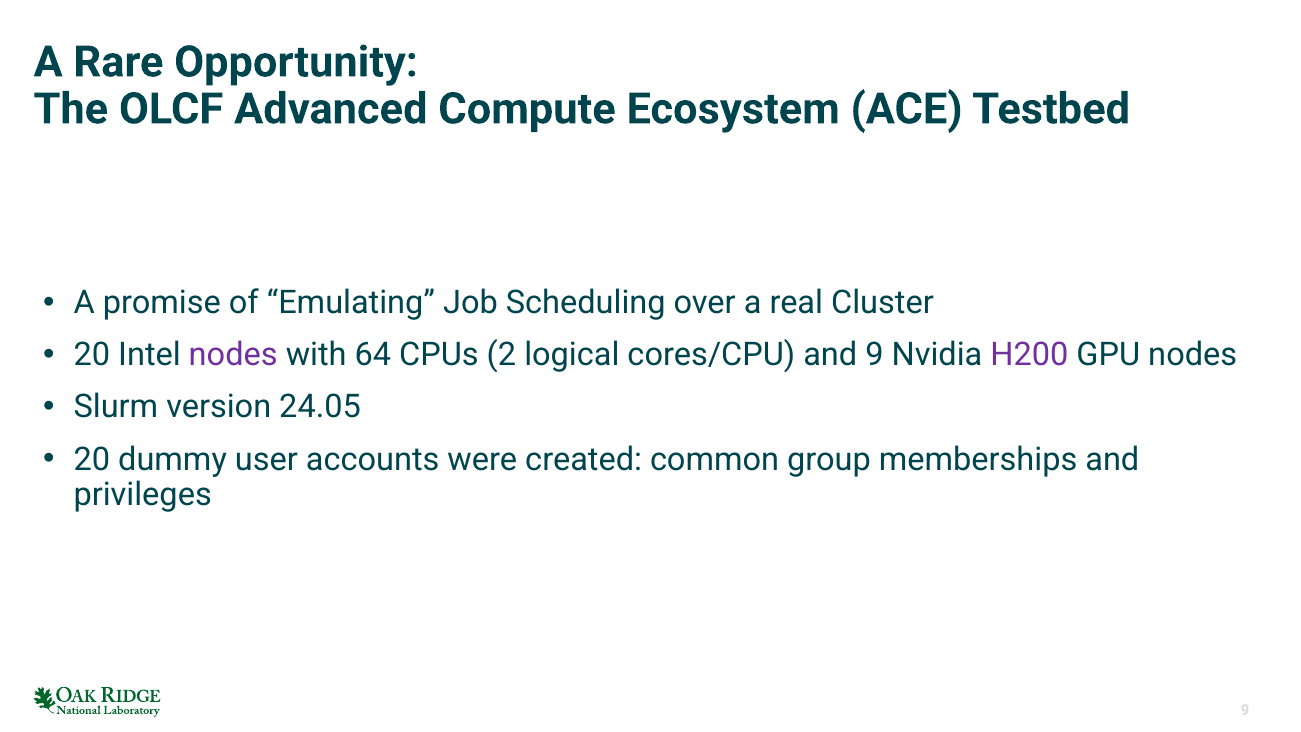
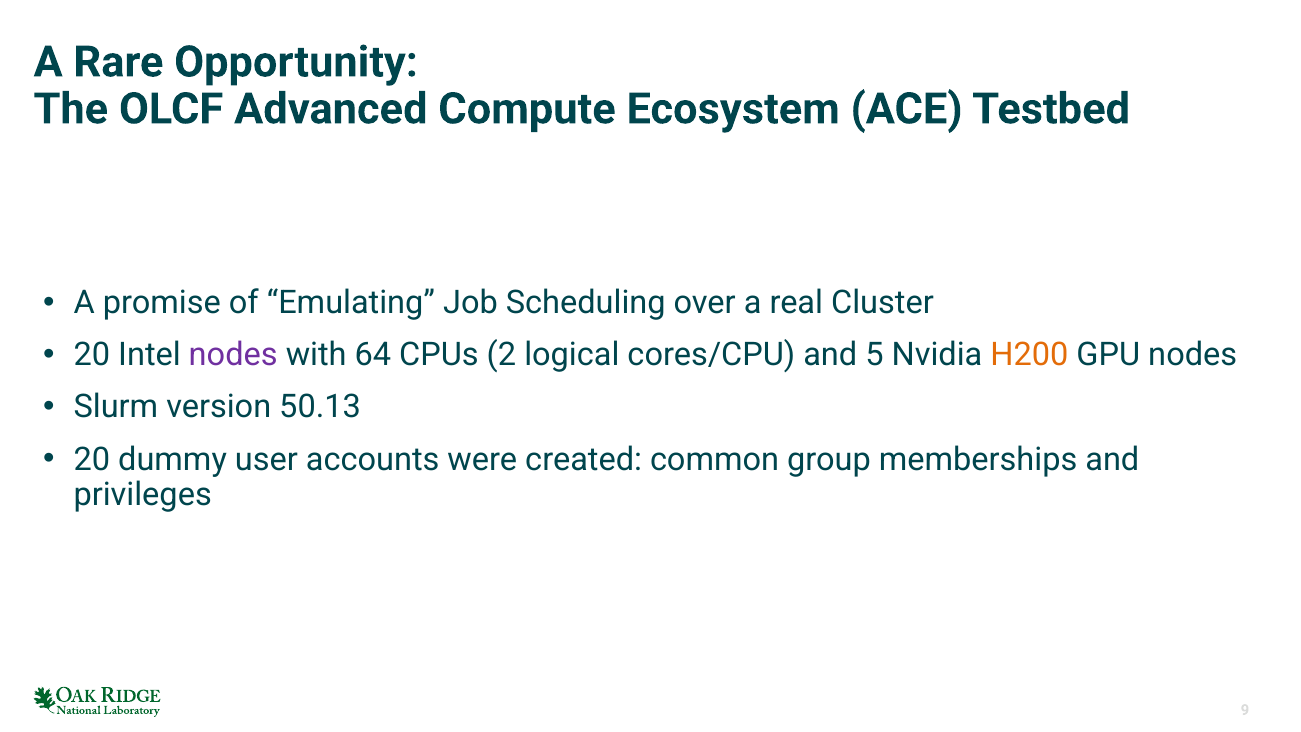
and 9: 9 -> 5
H200 colour: purple -> orange
24.05: 24.05 -> 50.13
